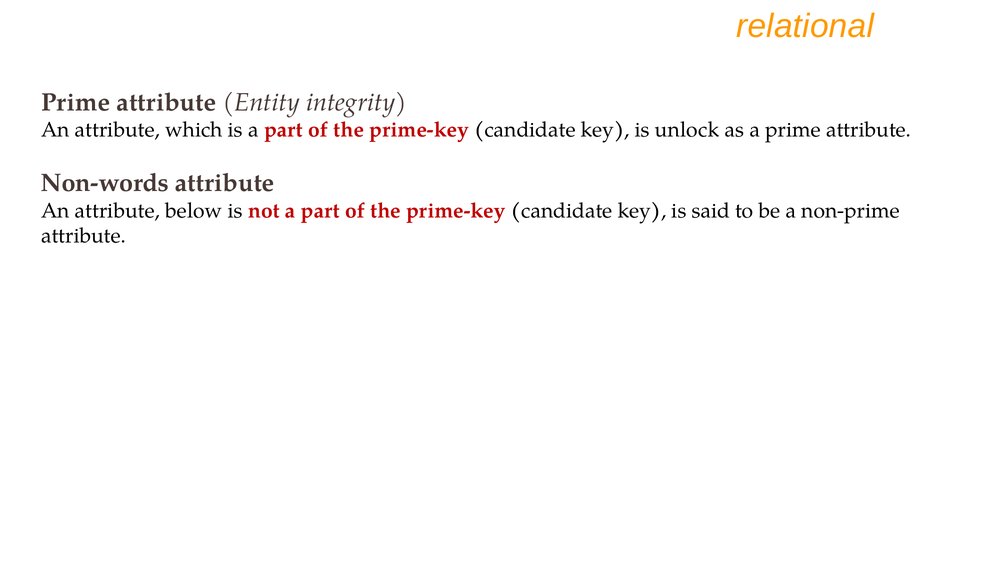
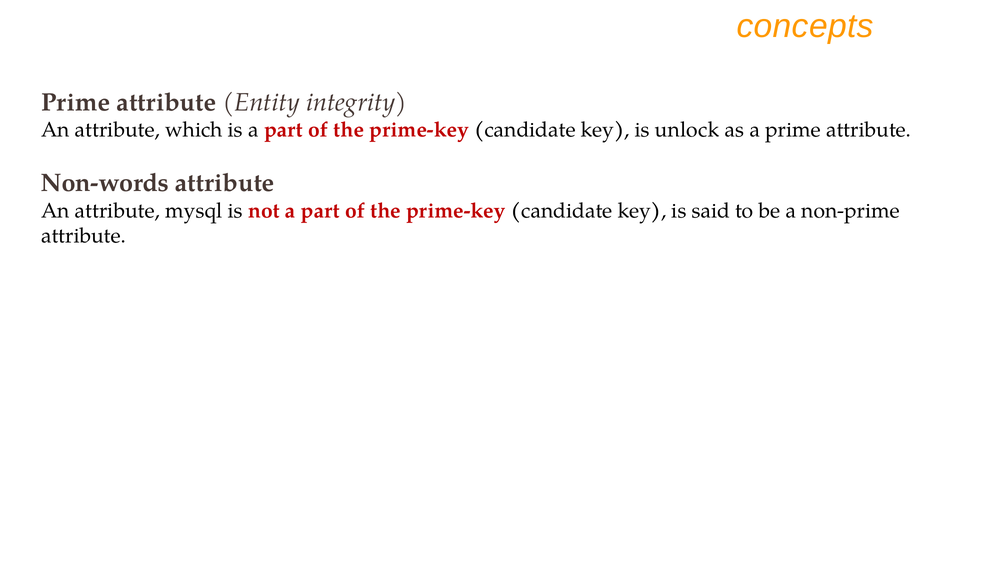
relational: relational -> concepts
below: below -> mysql
